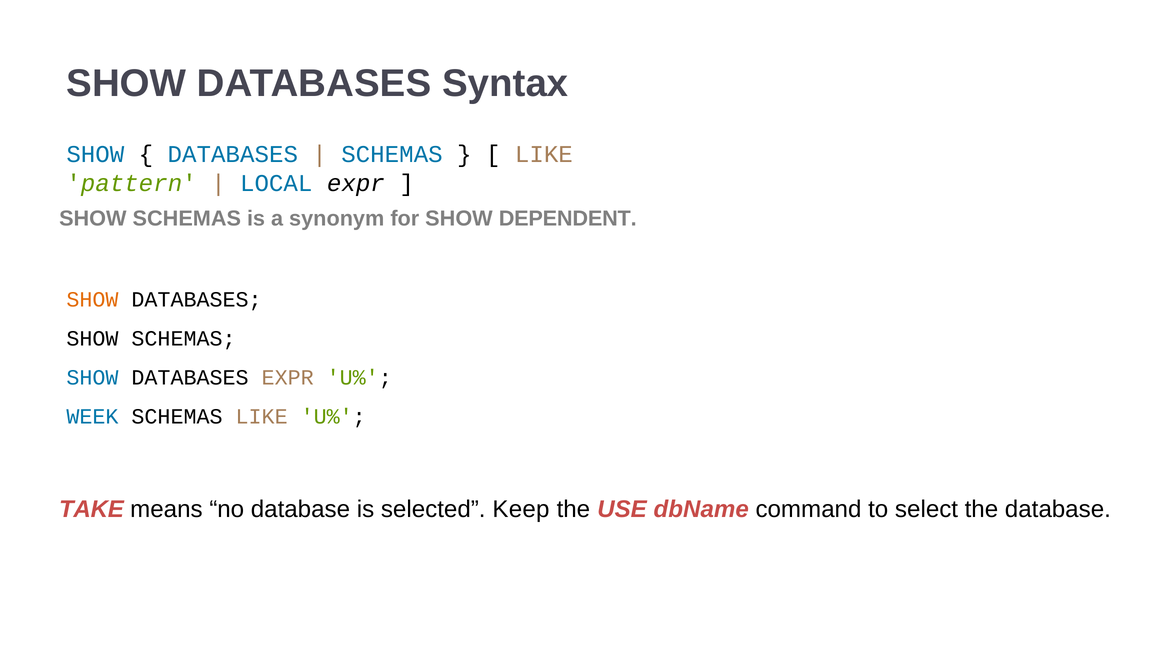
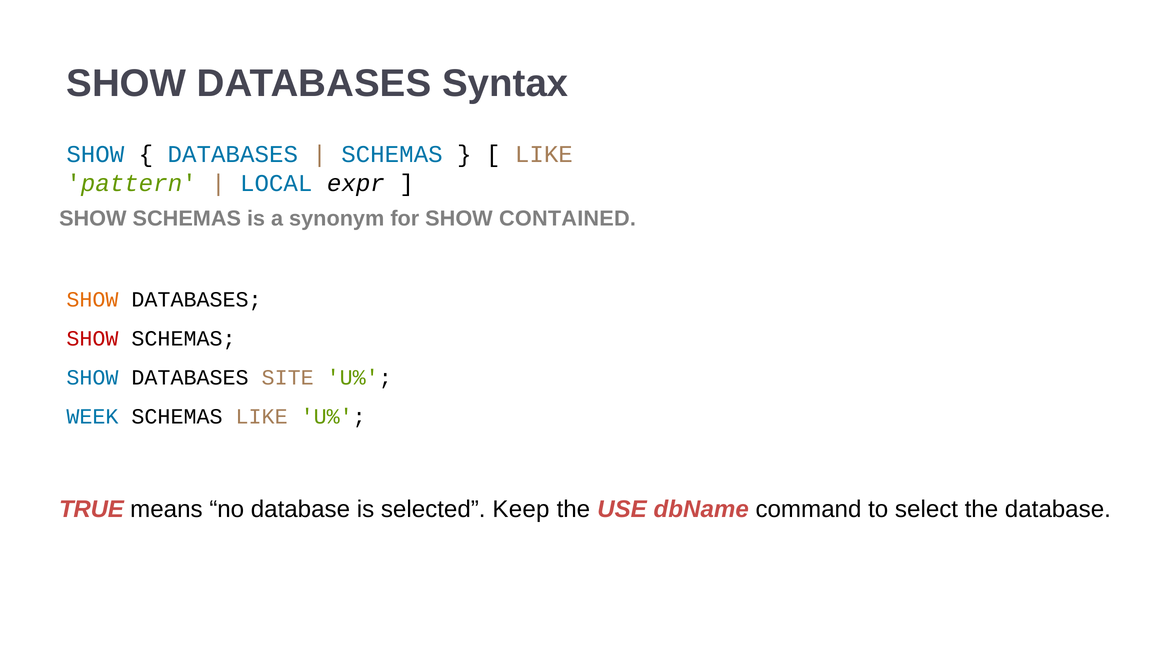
DEPENDENT: DEPENDENT -> CONTAINED
SHOW at (92, 338) colour: black -> red
DATABASES EXPR: EXPR -> SITE
TAKE: TAKE -> TRUE
